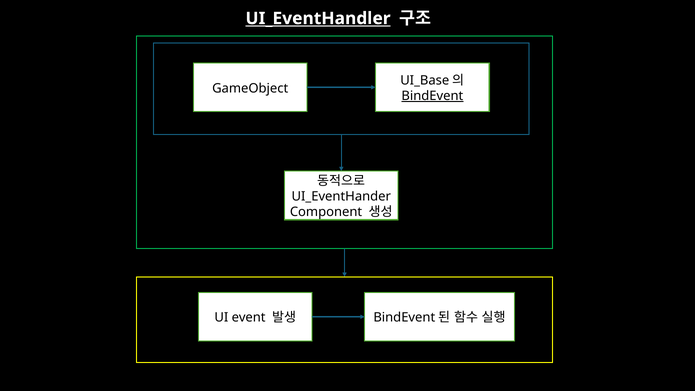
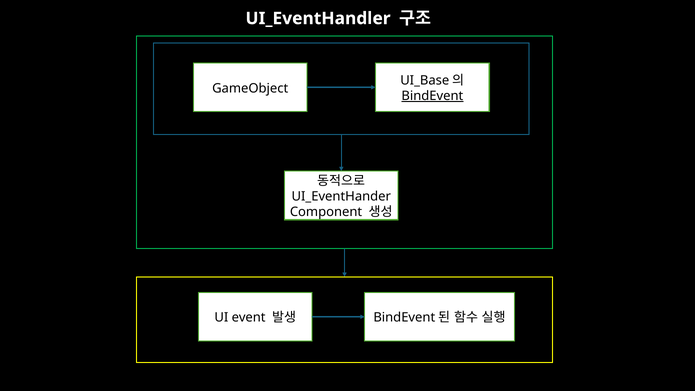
UI_EventHandler underline: present -> none
